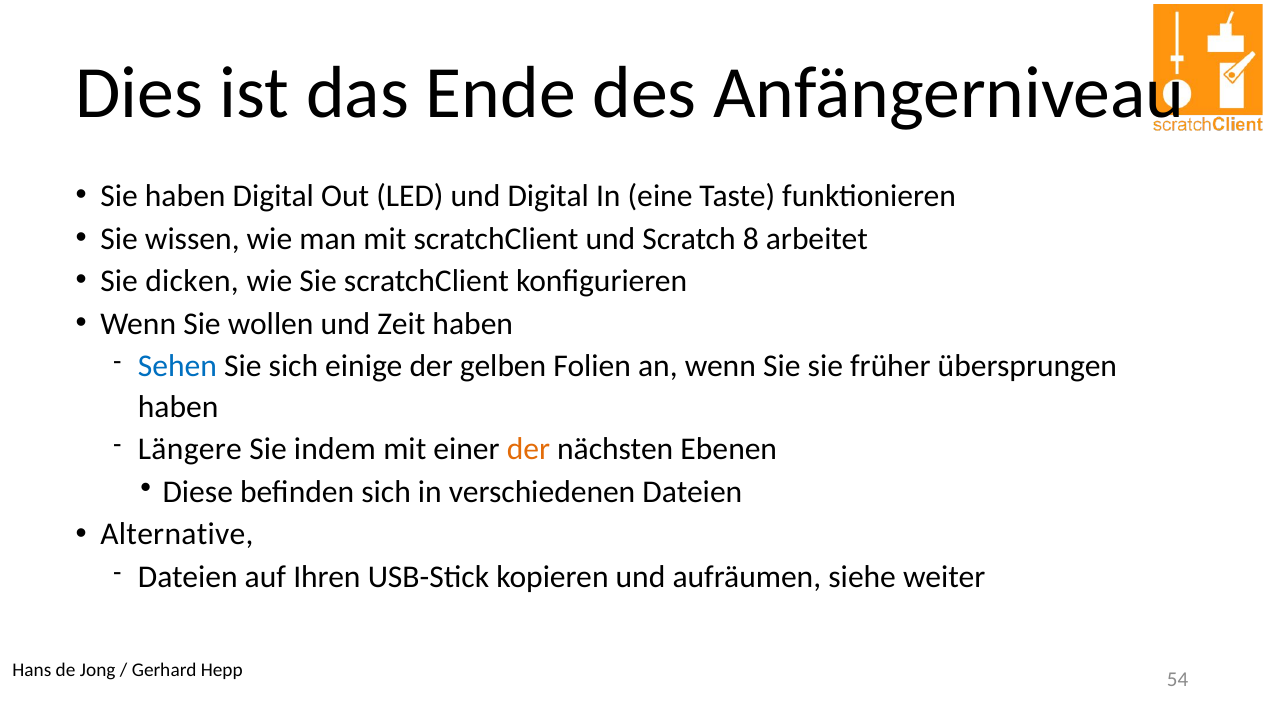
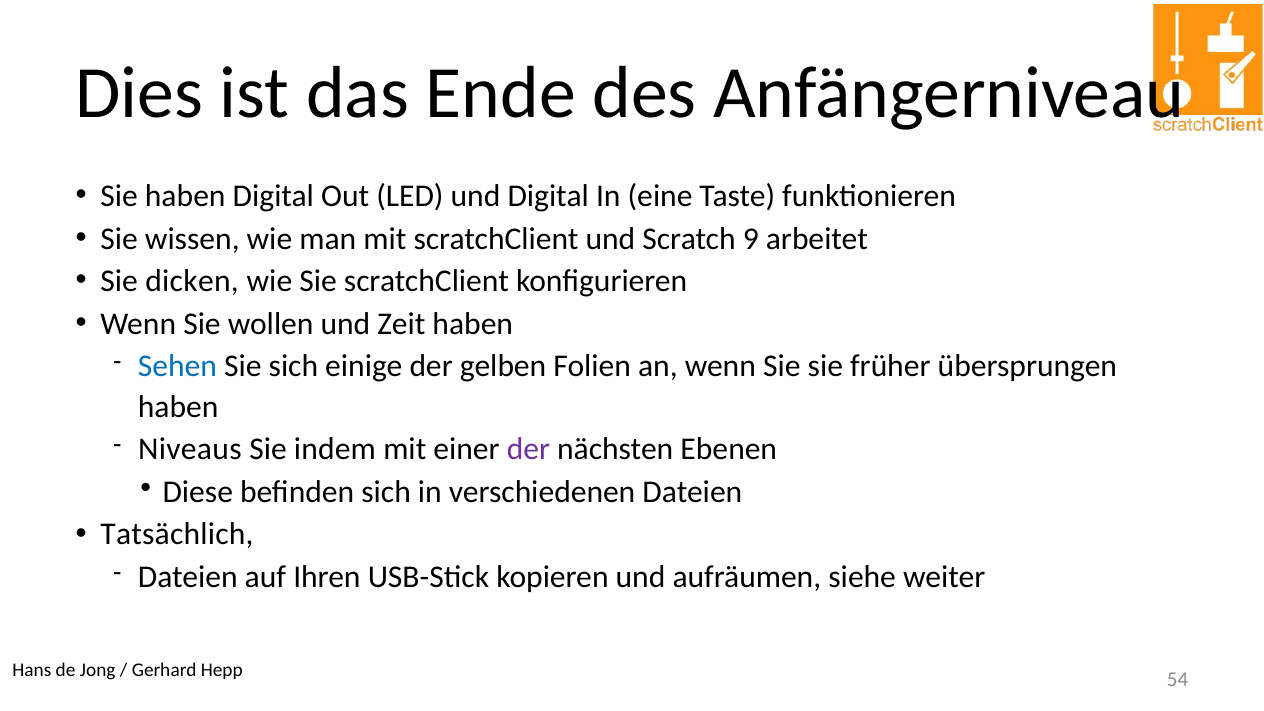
8: 8 -> 9
Längere: Längere -> Niveaus
der at (528, 449) colour: orange -> purple
Alternative: Alternative -> Tatsächlich
